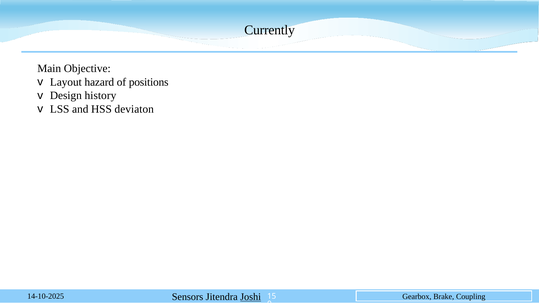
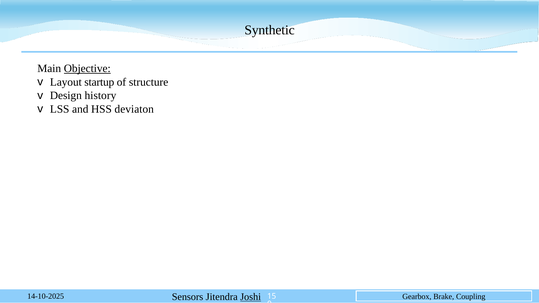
Currently: Currently -> Synthetic
Objective underline: none -> present
hazard: hazard -> startup
positions: positions -> structure
